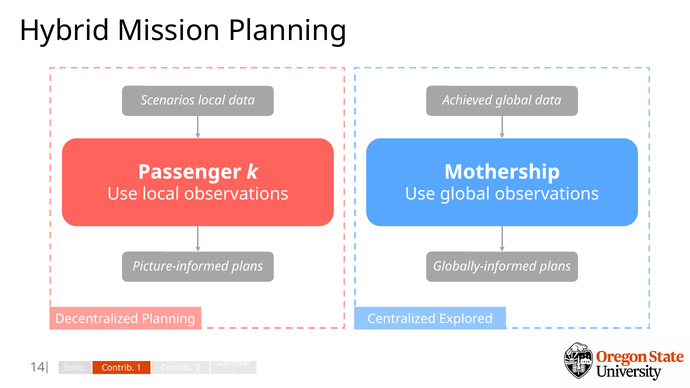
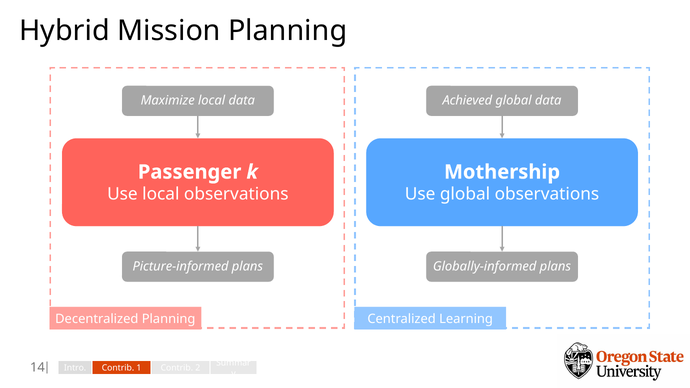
Scenarios: Scenarios -> Maximize
Explored: Explored -> Learning
